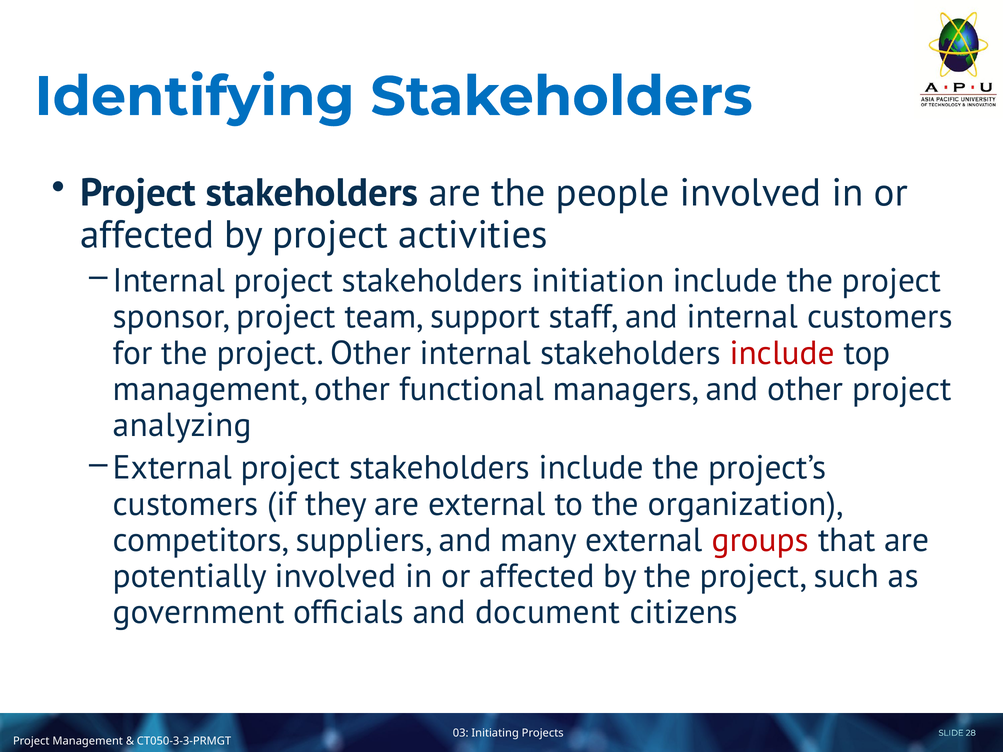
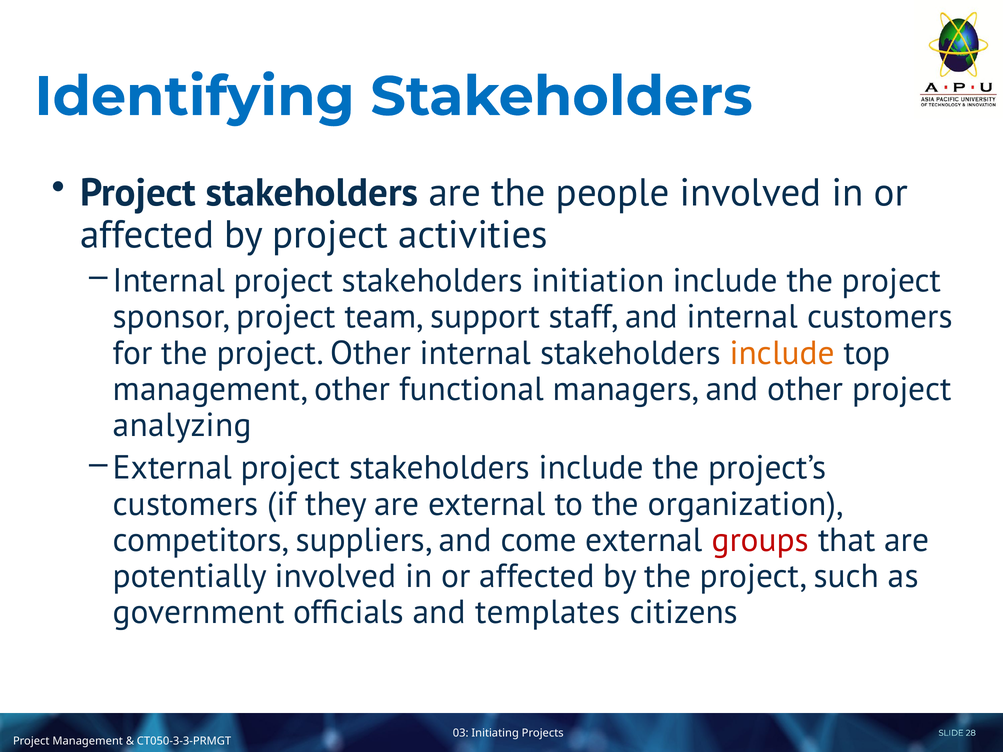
include at (782, 353) colour: red -> orange
many: many -> come
document: document -> templates
